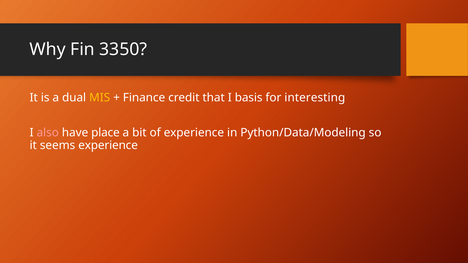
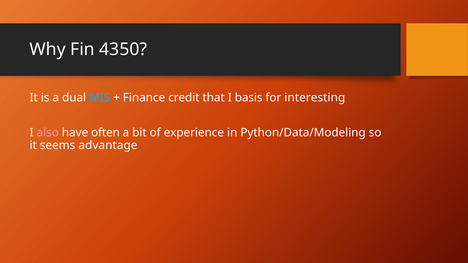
3350: 3350 -> 4350
MIS colour: yellow -> light blue
place: place -> often
seems experience: experience -> advantage
